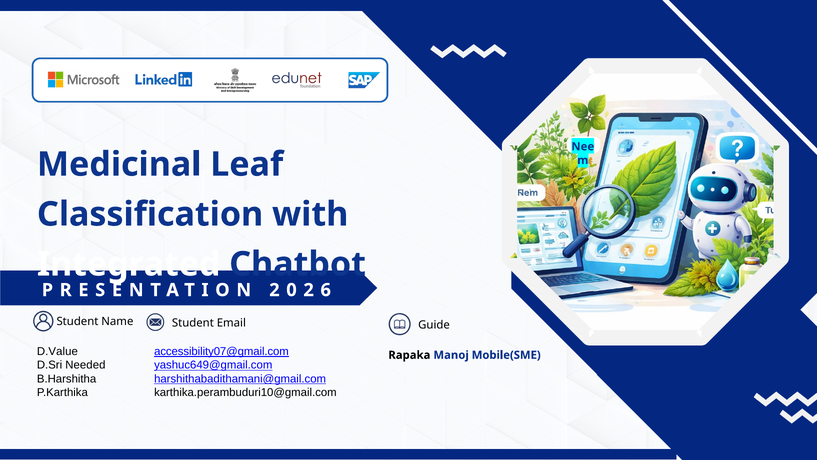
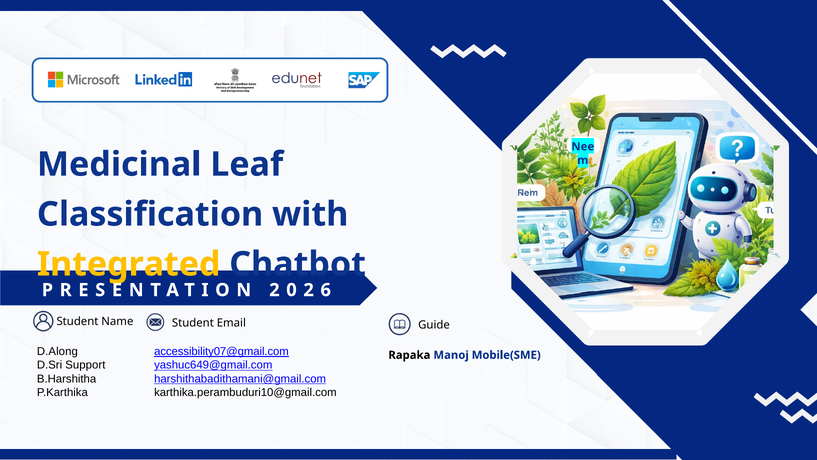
Integrated colour: white -> yellow
D.Value: D.Value -> D.Along
Needed: Needed -> Support
